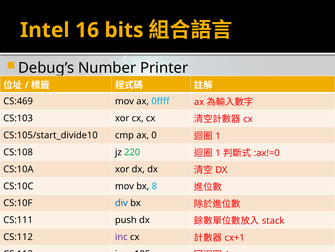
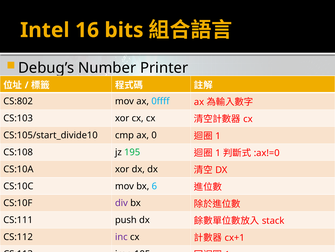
CS:469: CS:469 -> CS:802
220: 220 -> 195
8: 8 -> 6
div colour: blue -> purple
